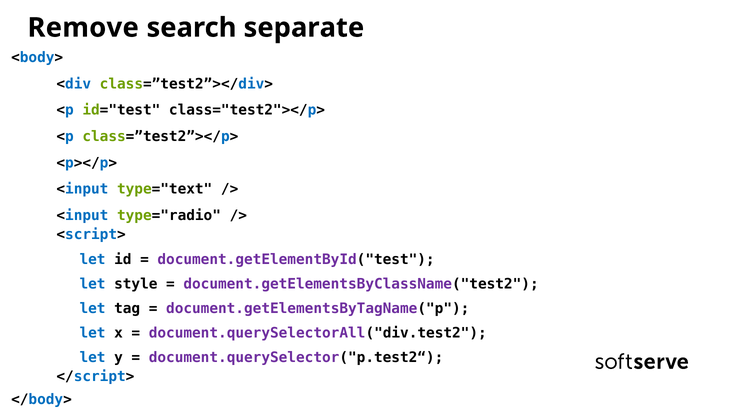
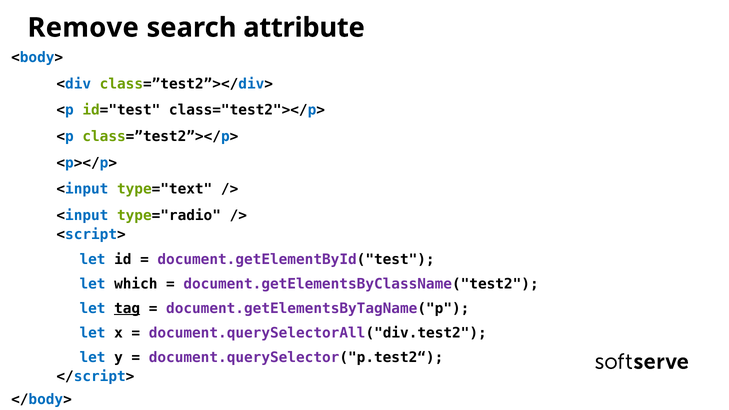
separate: separate -> attribute
style: style -> which
tag underline: none -> present
